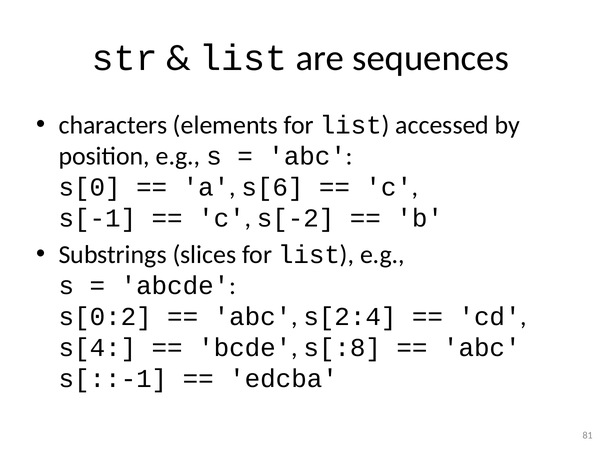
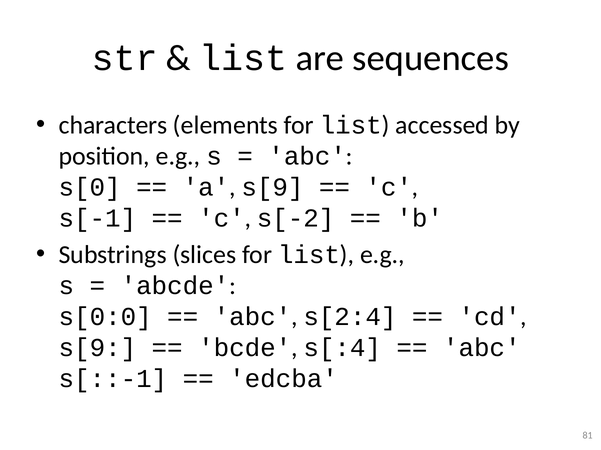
a s[6: s[6 -> s[9
s[0:2: s[0:2 -> s[0:0
s[4 at (97, 348): s[4 -> s[9
s[:8: s[:8 -> s[:4
